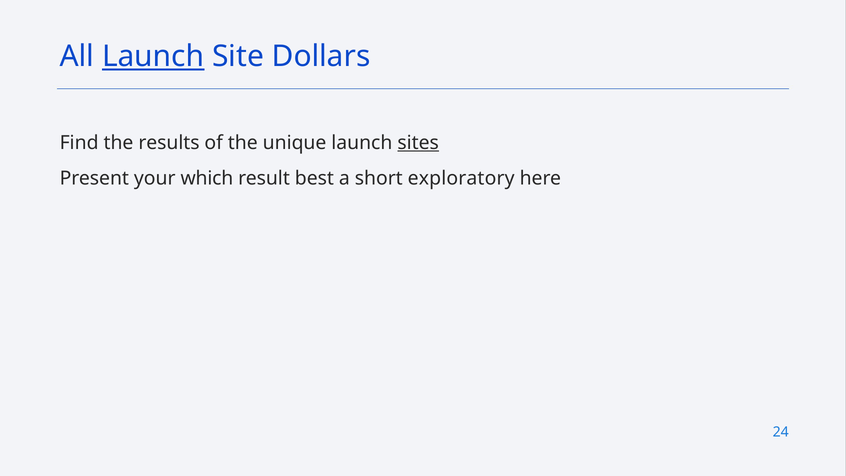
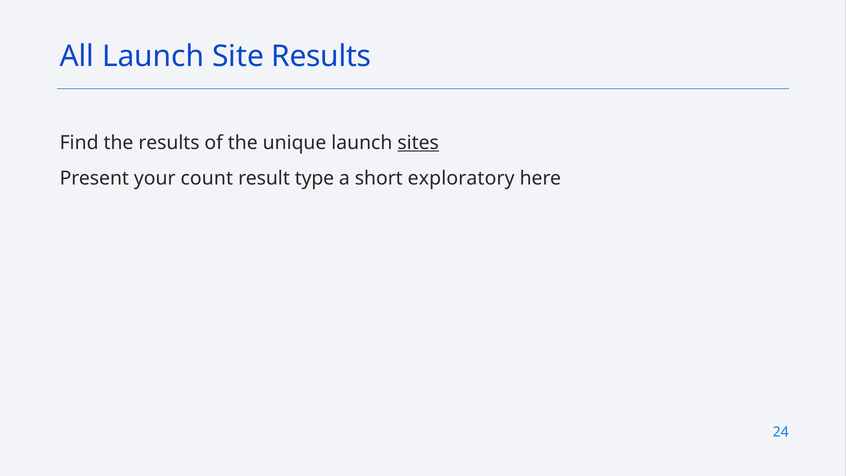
Launch at (153, 57) underline: present -> none
Site Dollars: Dollars -> Results
which: which -> count
best: best -> type
